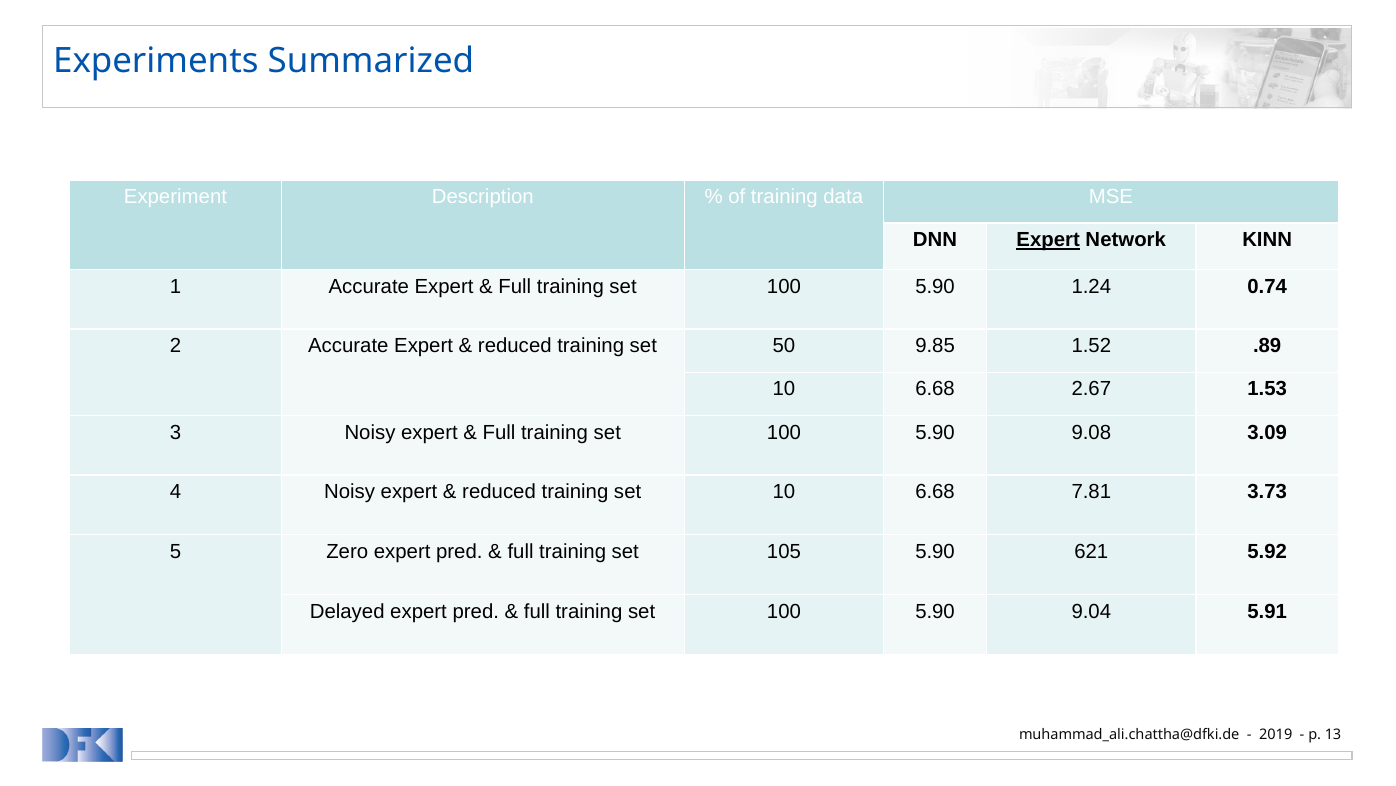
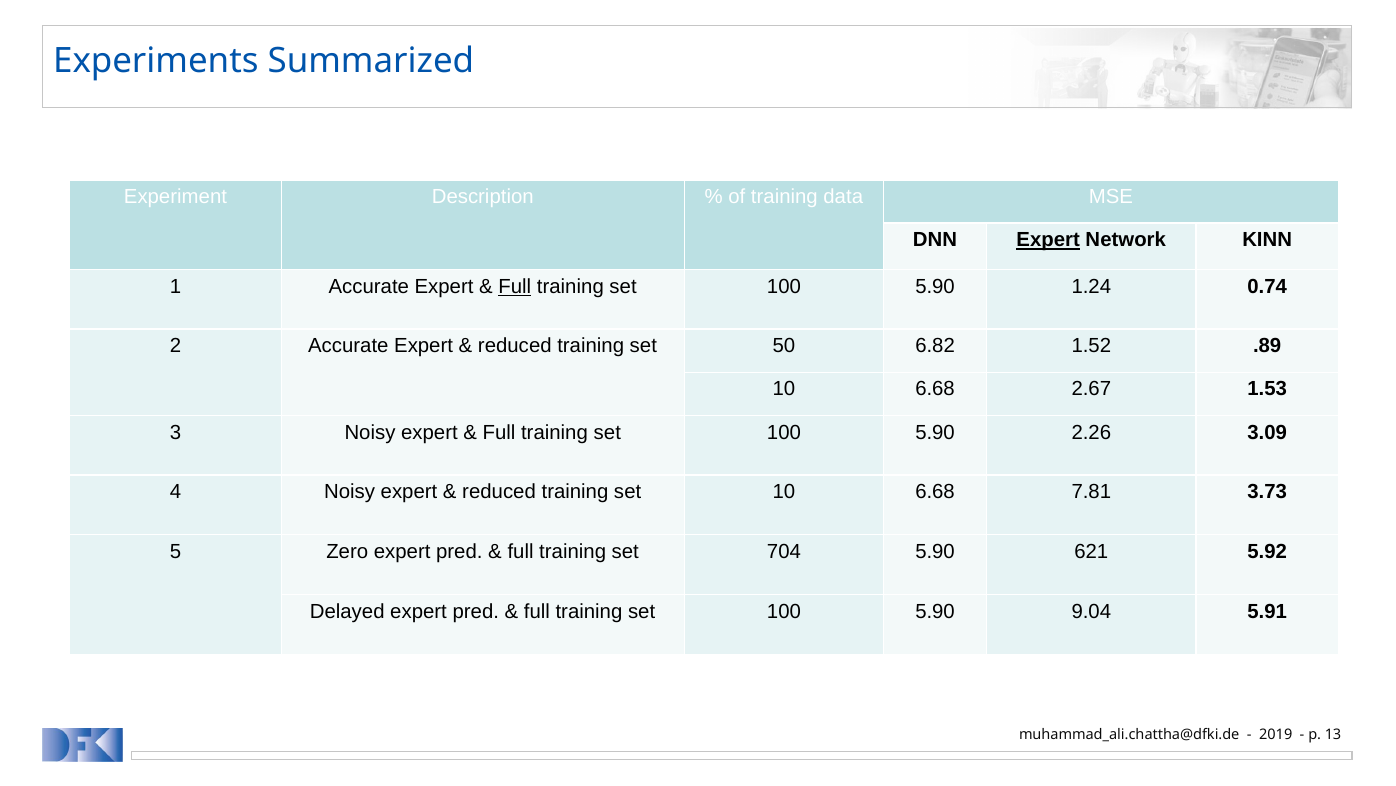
Full at (515, 286) underline: none -> present
9.85: 9.85 -> 6.82
9.08: 9.08 -> 2.26
105: 105 -> 704
